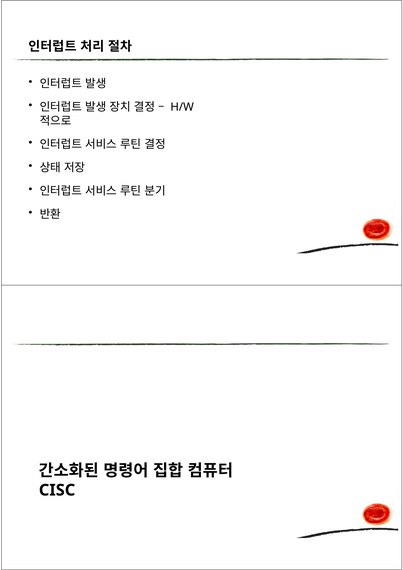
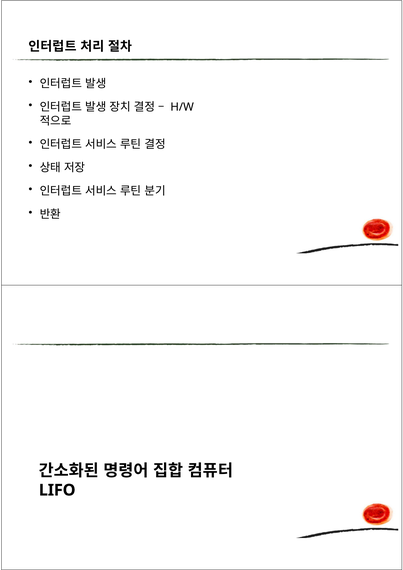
CISC: CISC -> LIFO
